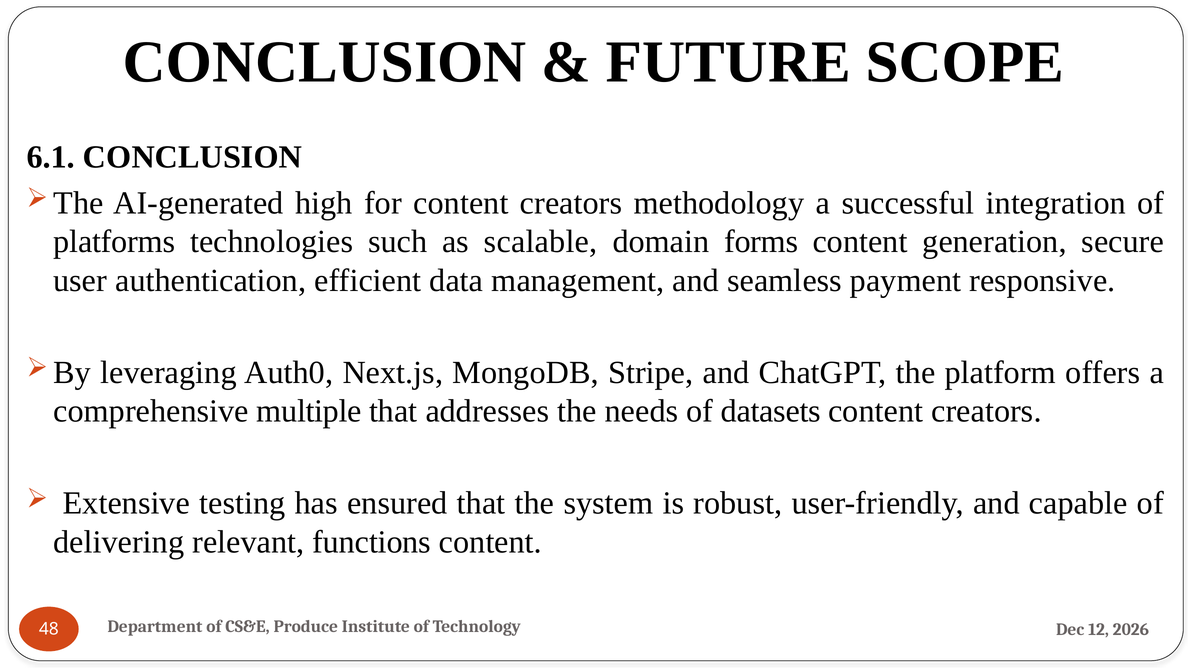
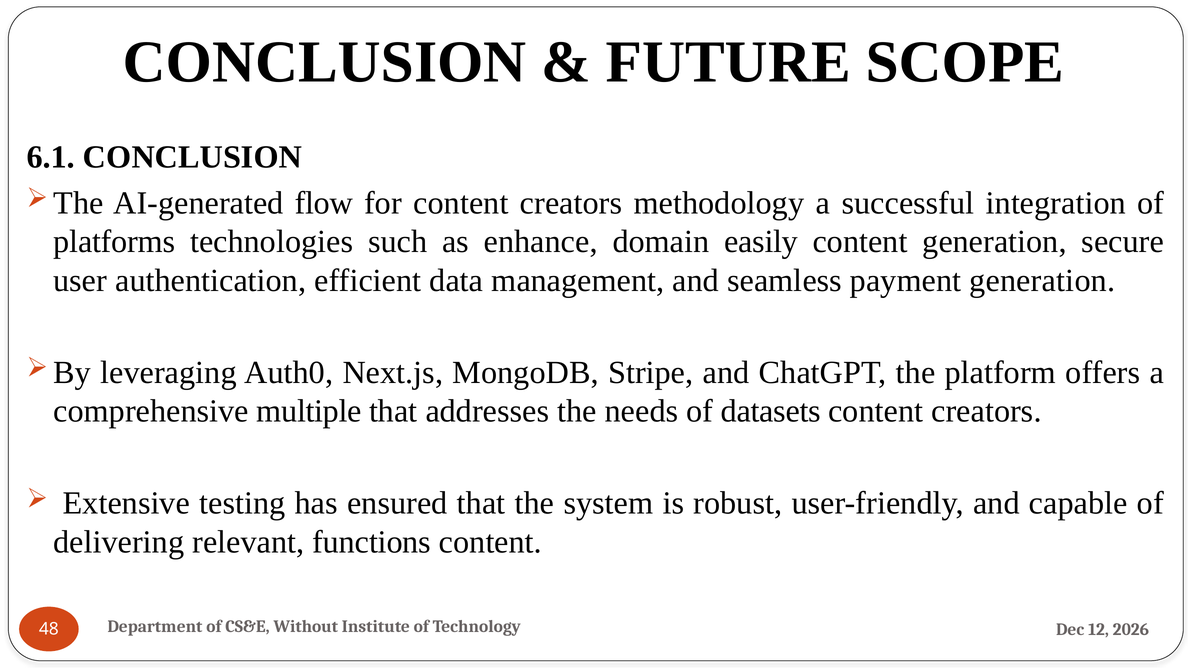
high: high -> flow
scalable: scalable -> enhance
forms: forms -> easily
payment responsive: responsive -> generation
Produce: Produce -> Without
